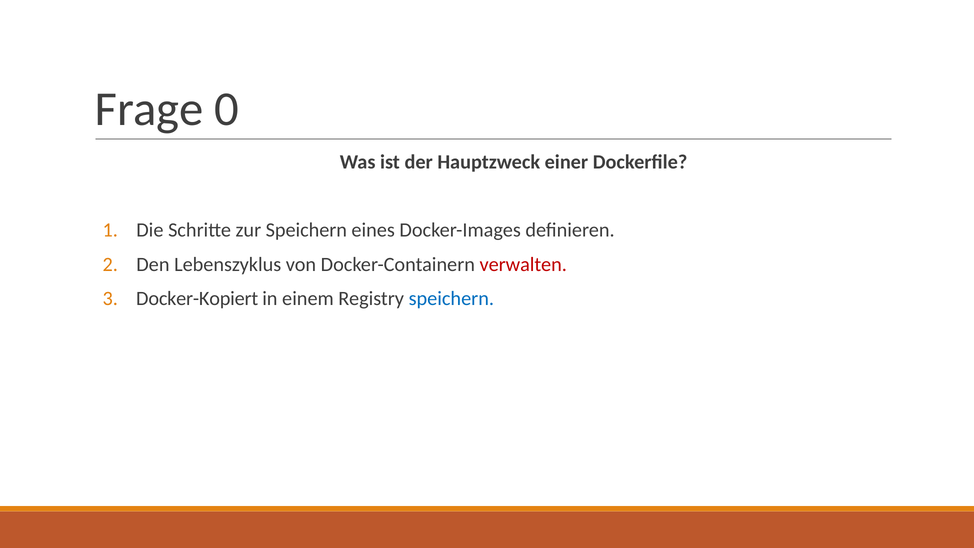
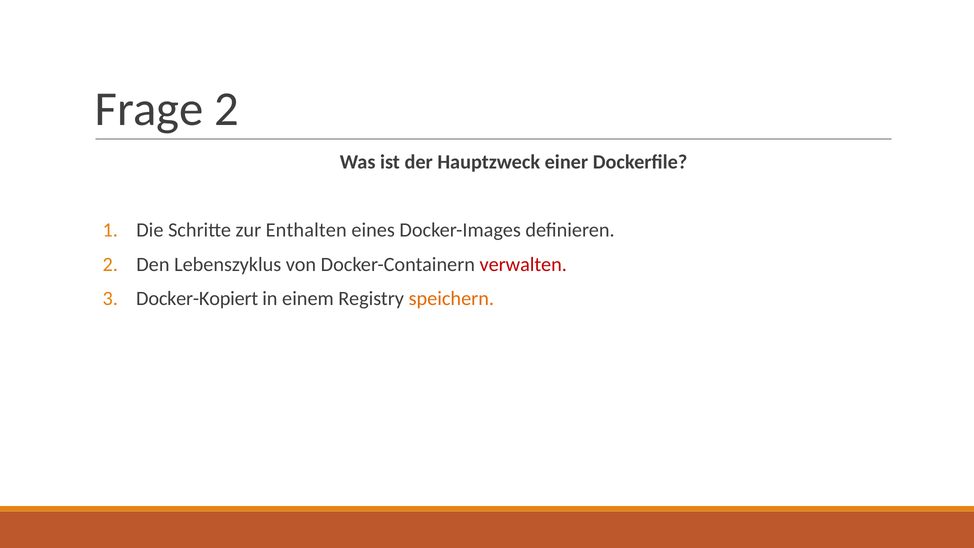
Frage 0: 0 -> 2
zur Speichern: Speichern -> Enthalten
speichern at (451, 298) colour: blue -> orange
